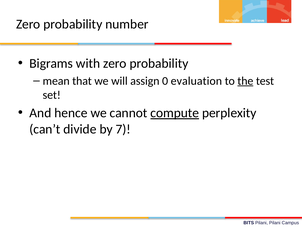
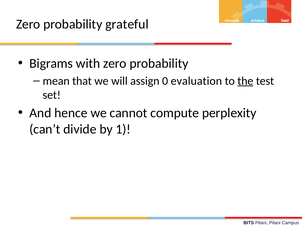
number: number -> grateful
compute underline: present -> none
7: 7 -> 1
